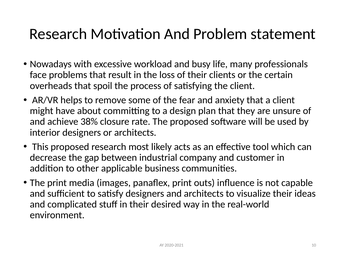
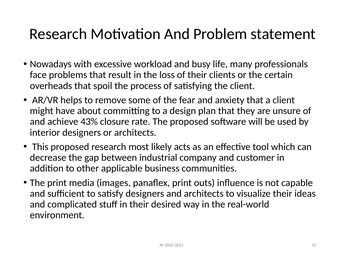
38%: 38% -> 43%
